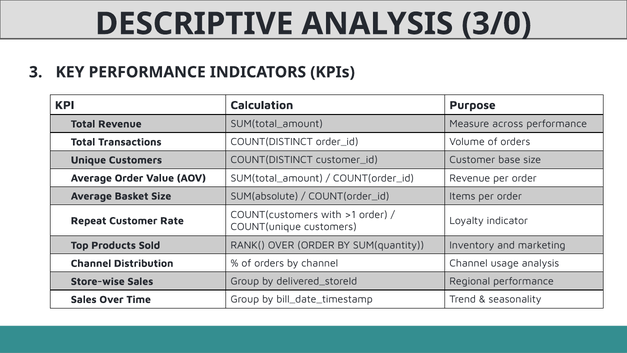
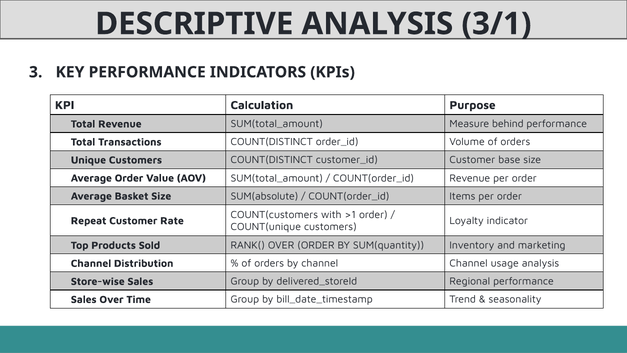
3/0: 3/0 -> 3/1
across: across -> behind
